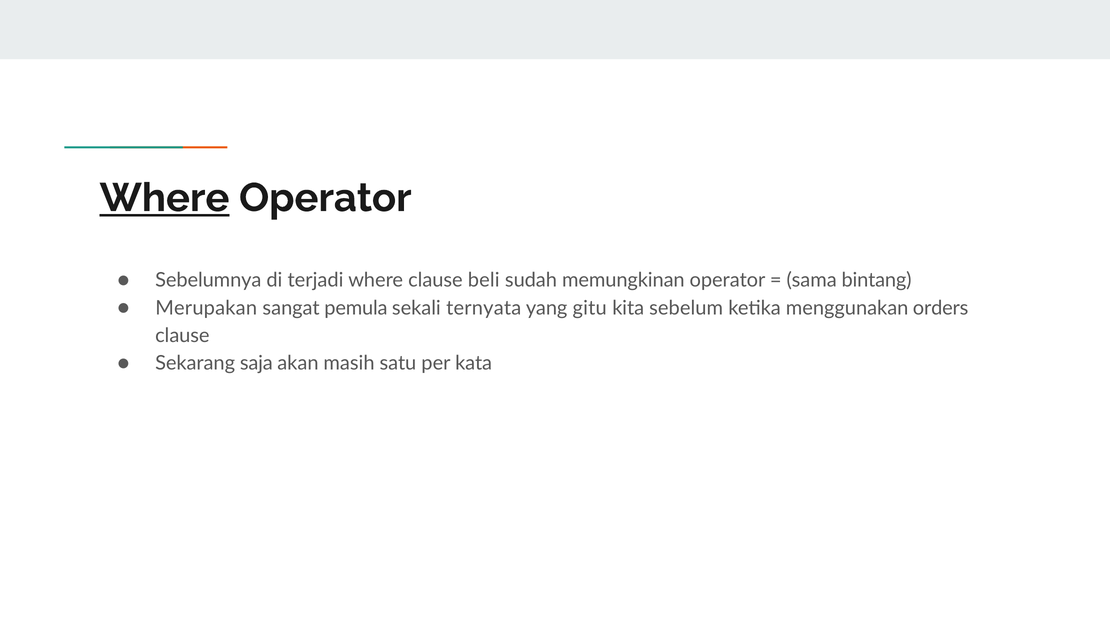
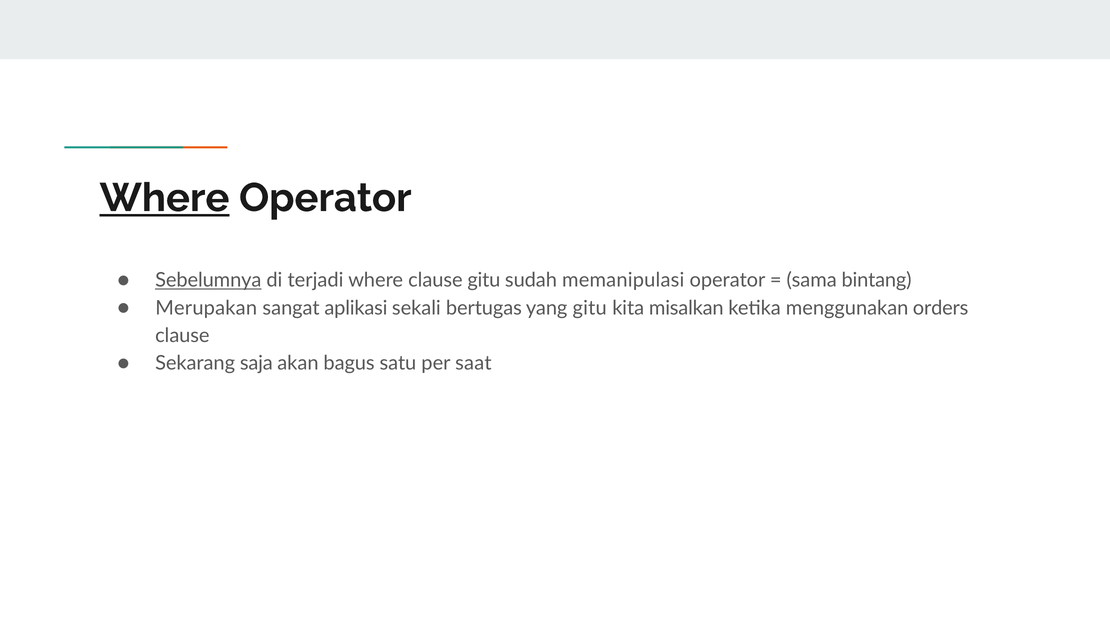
Sebelumnya underline: none -> present
clause beli: beli -> gitu
memungkinan: memungkinan -> memanipulasi
pemula: pemula -> aplikasi
ternyata: ternyata -> bertugas
sebelum: sebelum -> misalkan
masih: masih -> bagus
kata: kata -> saat
